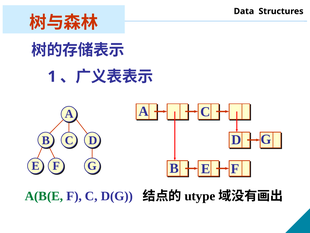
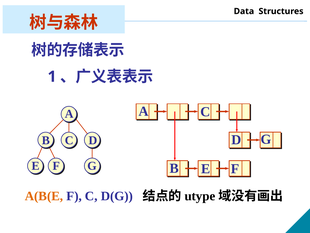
A(B(E colour: green -> orange
